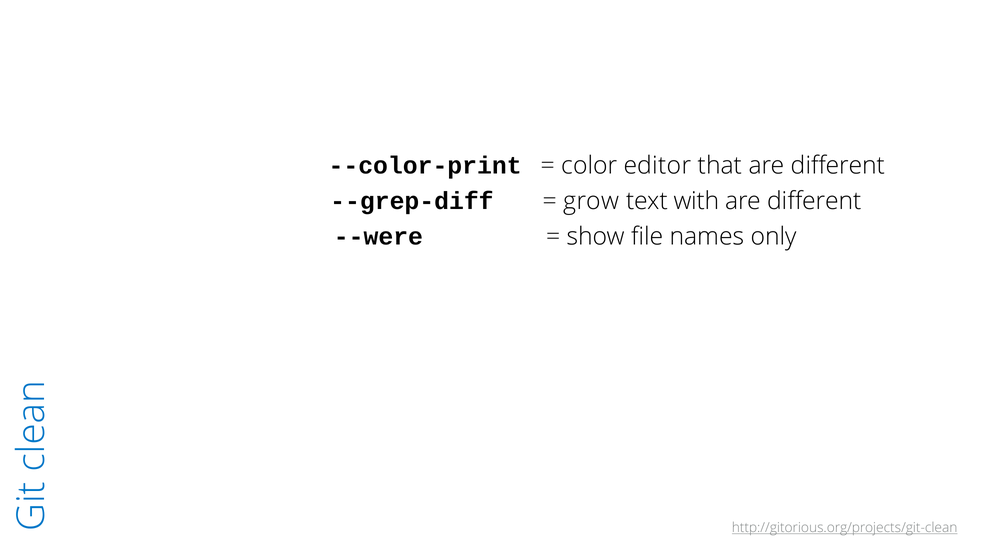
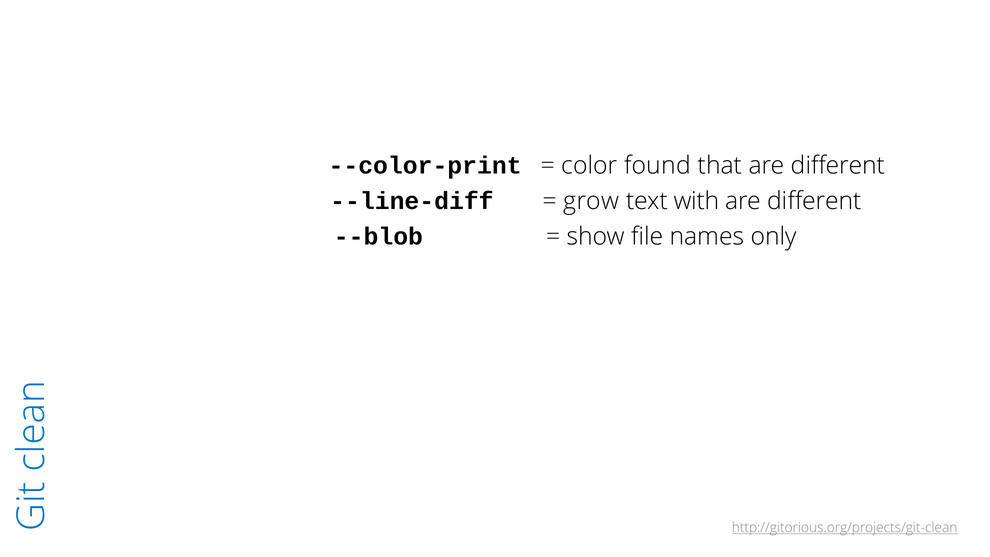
editor: editor -> found
--grep-diff: --grep-diff -> --line-diff
--were: --were -> --blob
